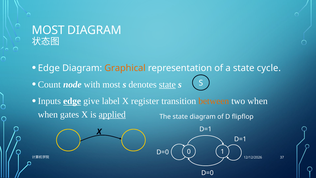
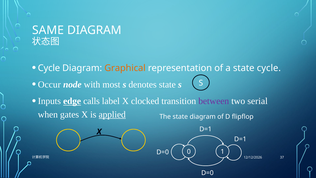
MOST at (48, 30): MOST -> SAME
Edge at (49, 68): Edge -> Cycle
Count: Count -> Occur
state at (167, 84) underline: present -> none
give: give -> calls
register: register -> clocked
between colour: orange -> purple
two when: when -> serial
